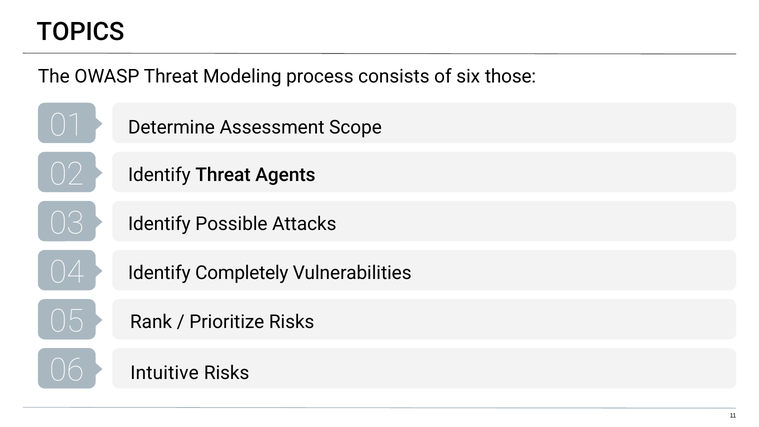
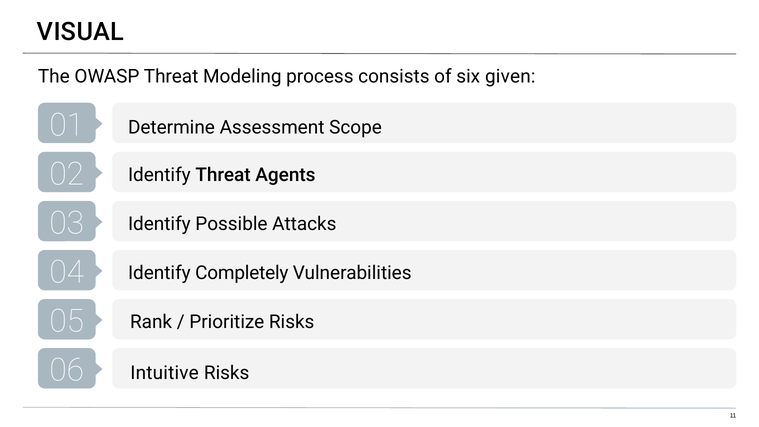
TOPICS: TOPICS -> VISUAL
those: those -> given
